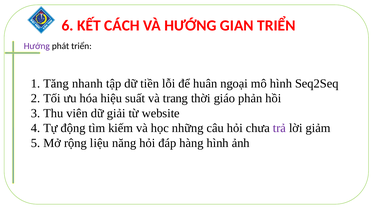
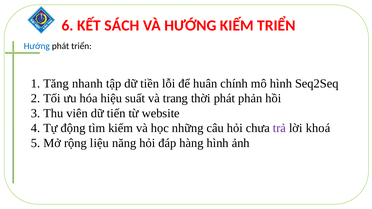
CÁCH: CÁCH -> SÁCH
HƯỚNG GIAN: GIAN -> KIẾM
Hướng at (37, 46) colour: purple -> blue
ngoại: ngoại -> chính
thời giáo: giáo -> phát
giải: giải -> tiến
giảm: giảm -> khoá
